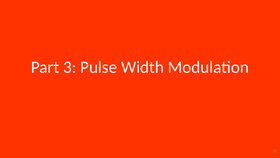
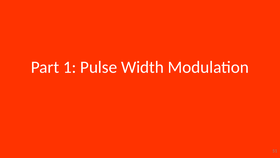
3: 3 -> 1
